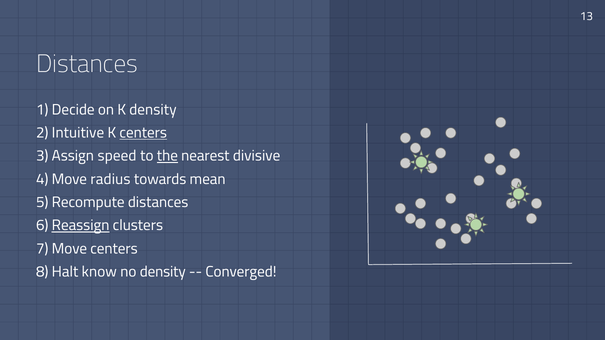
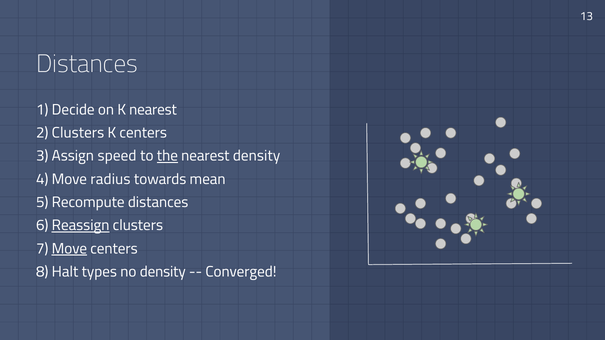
K density: density -> nearest
2 Intuitive: Intuitive -> Clusters
centers at (143, 133) underline: present -> none
nearest divisive: divisive -> density
Move at (69, 249) underline: none -> present
know: know -> types
